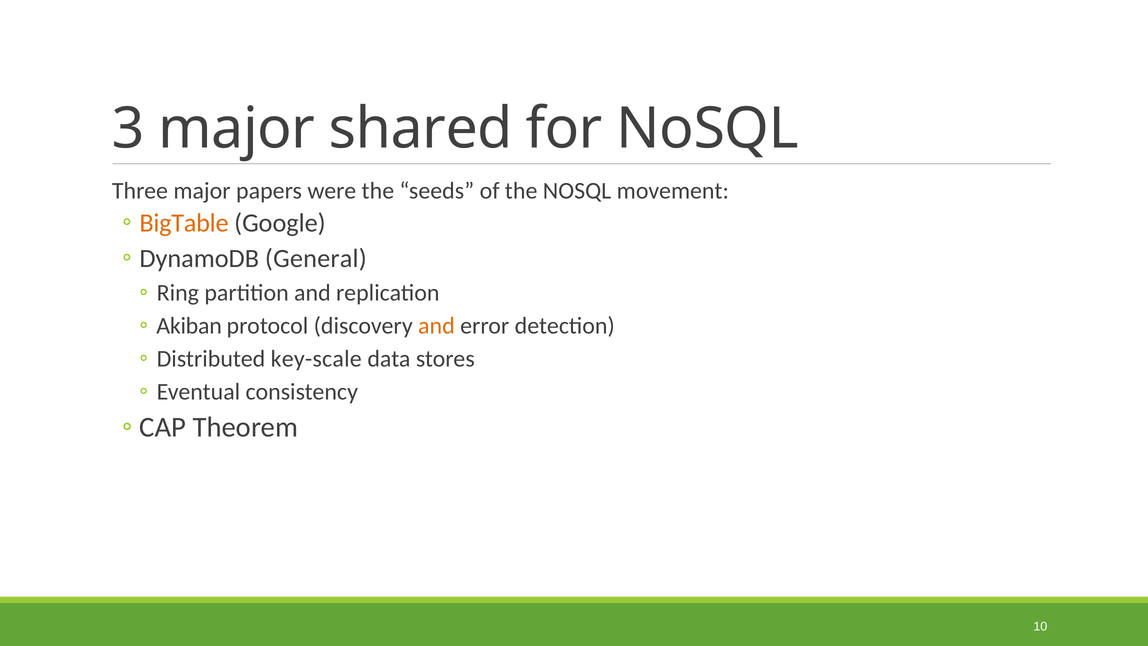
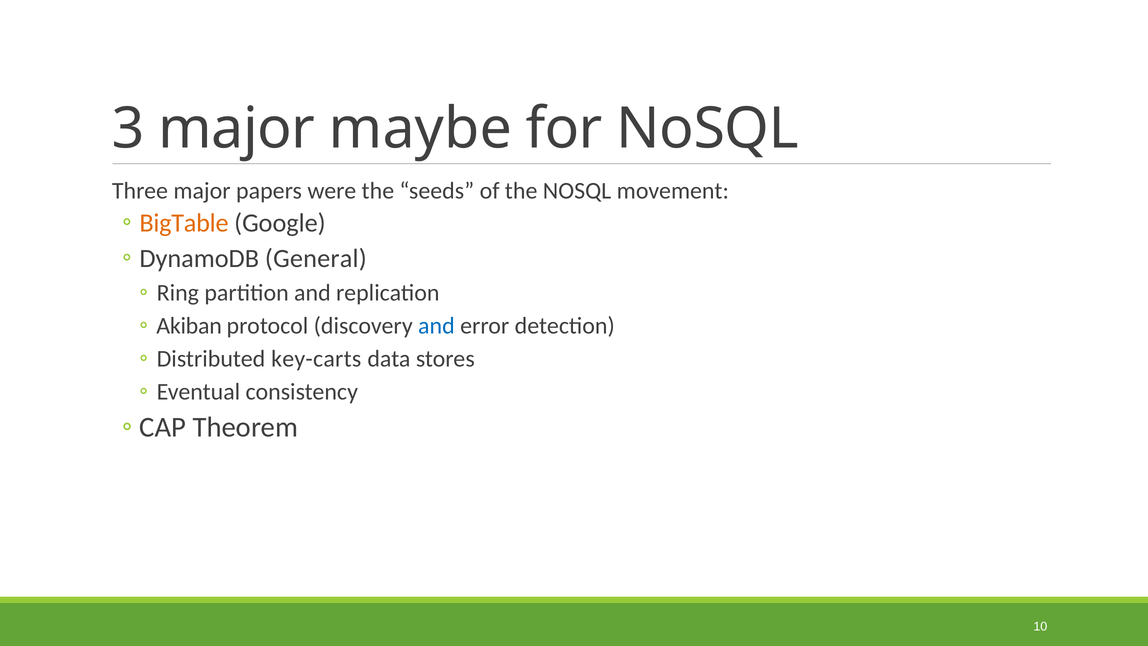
shared: shared -> maybe
and at (436, 326) colour: orange -> blue
key-scale: key-scale -> key-carts
